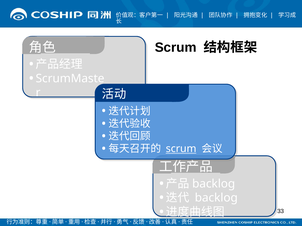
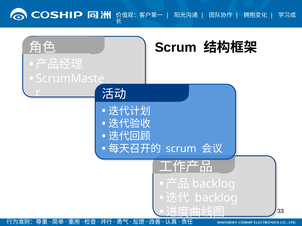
scrum at (181, 149) underline: present -> none
